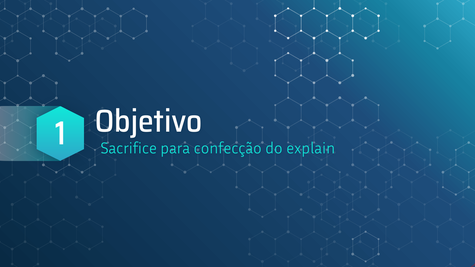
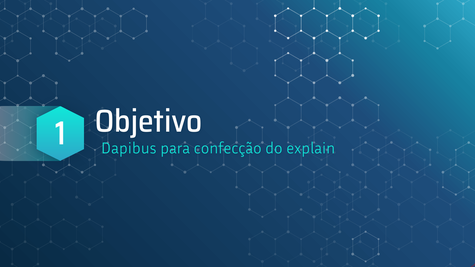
Sacrifice: Sacrifice -> Dapibus
